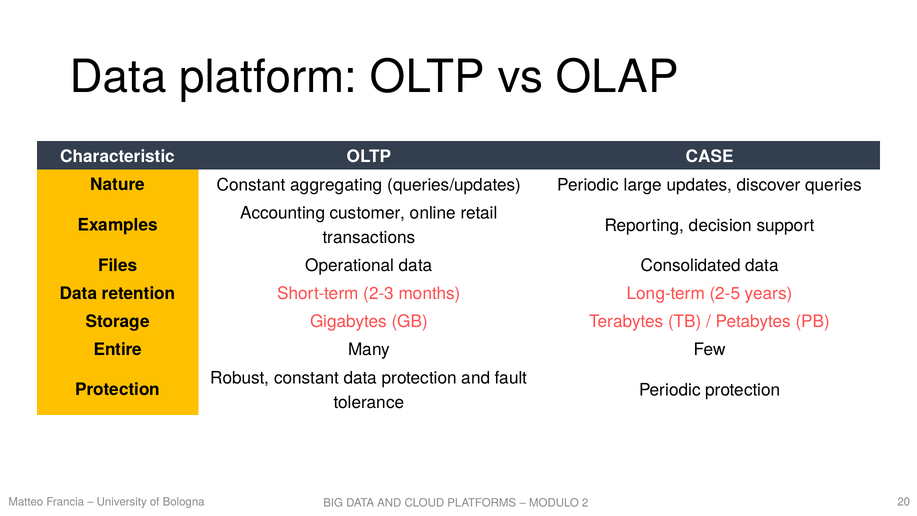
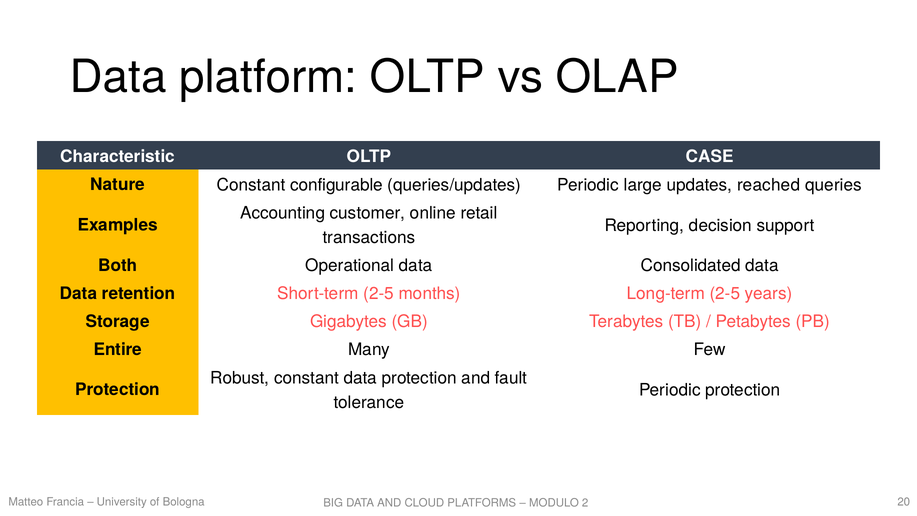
aggregating: aggregating -> configurable
discover: discover -> reached
Files: Files -> Both
Short-term 2-3: 2-3 -> 2-5
